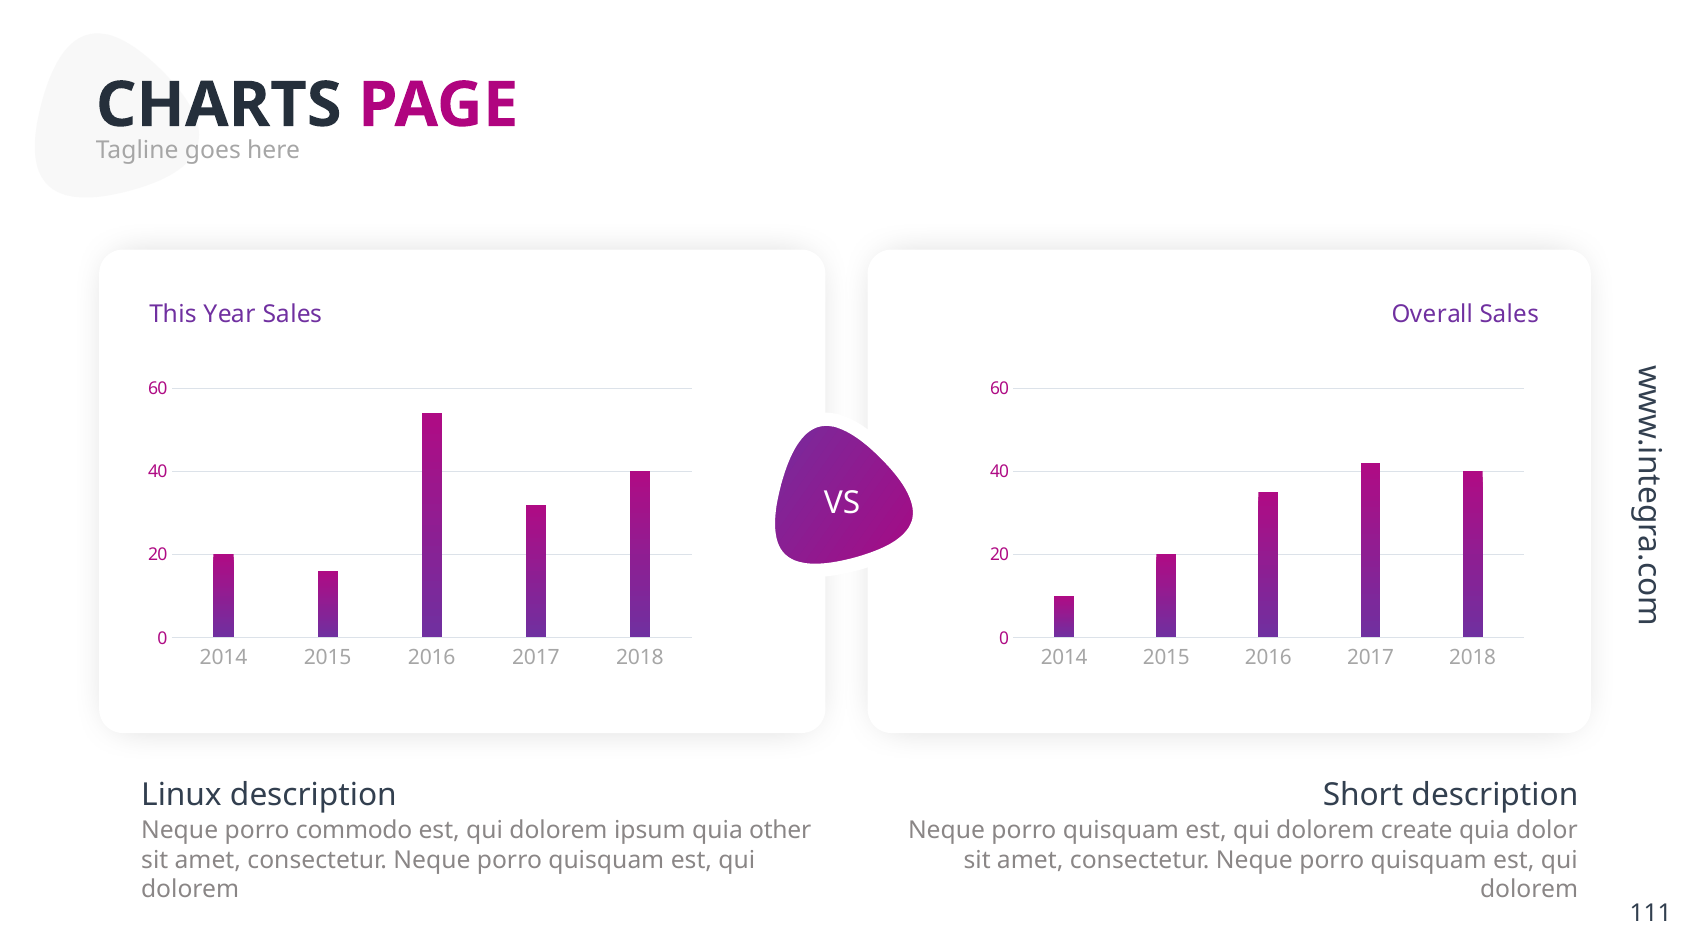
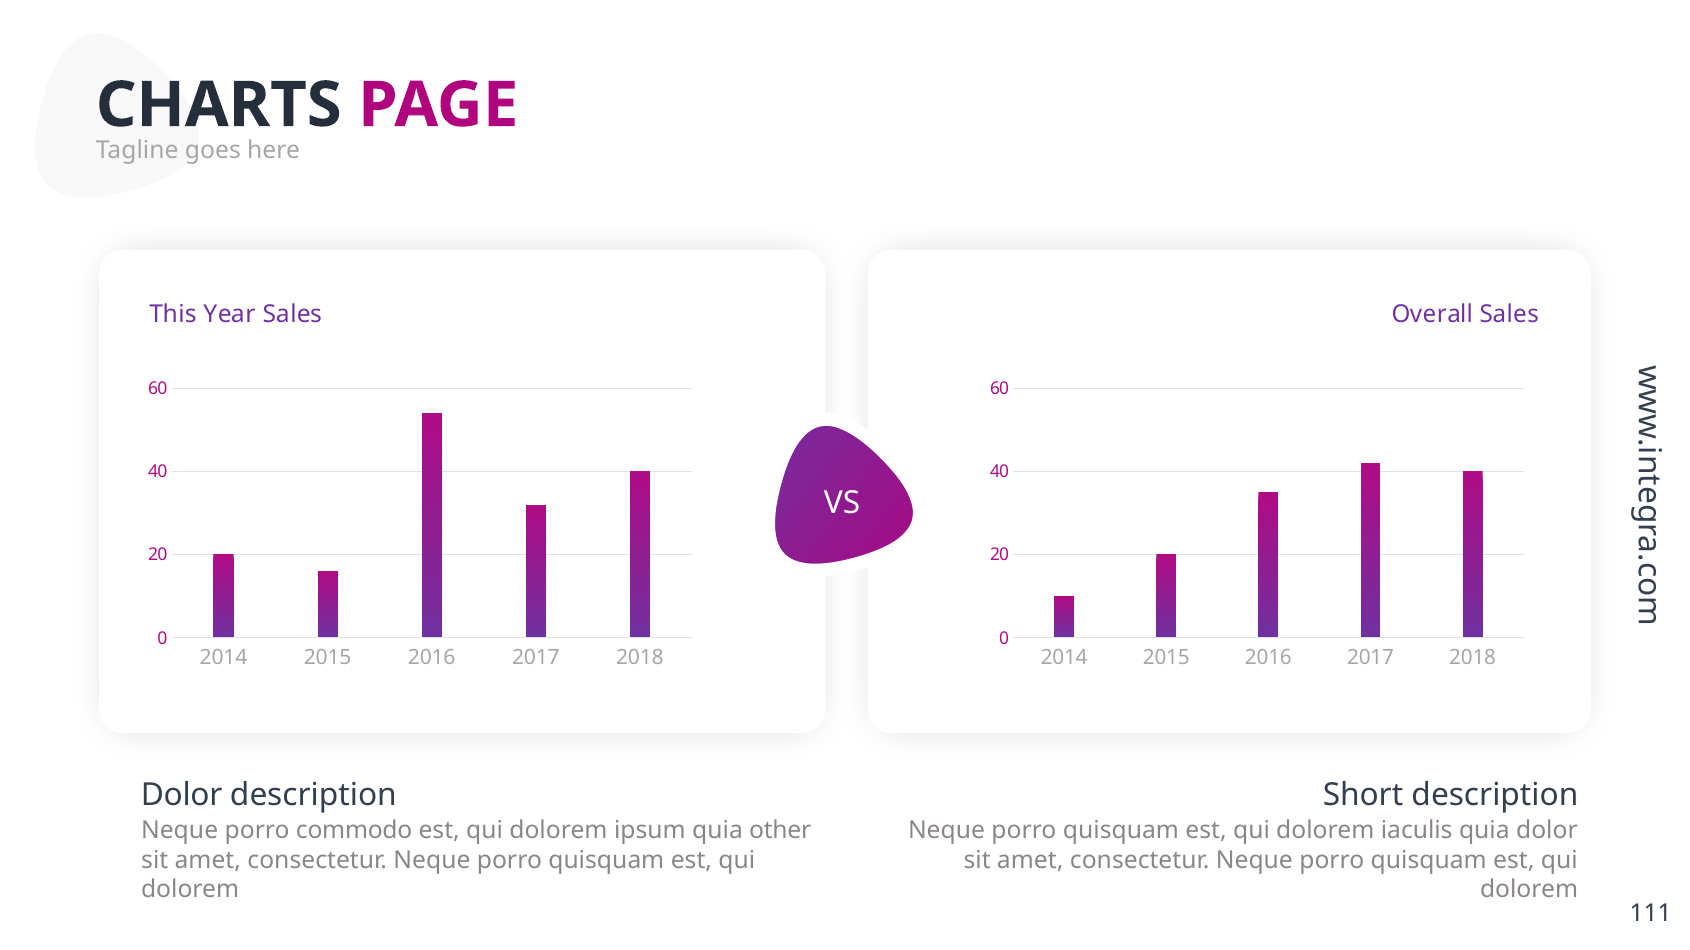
Linux at (181, 796): Linux -> Dolor
create: create -> iaculis
